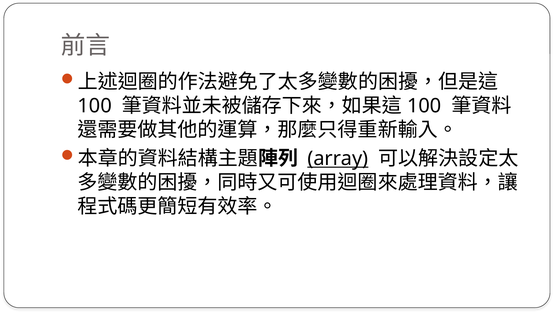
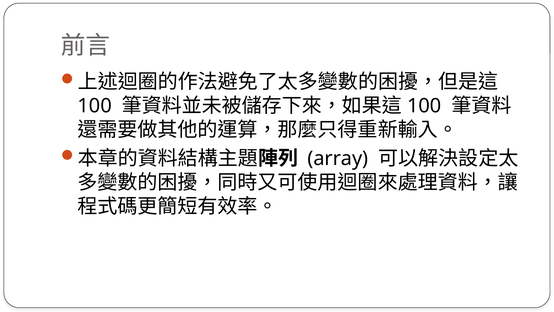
array underline: present -> none
